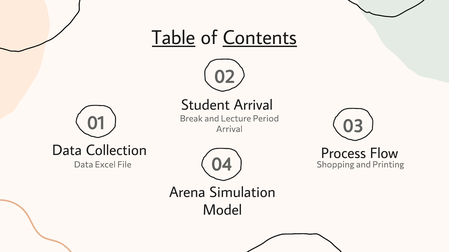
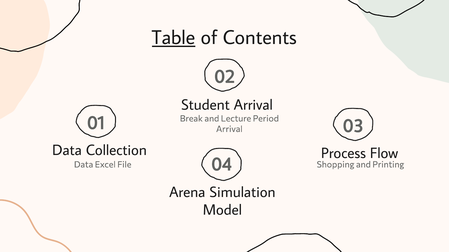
Contents underline: present -> none
